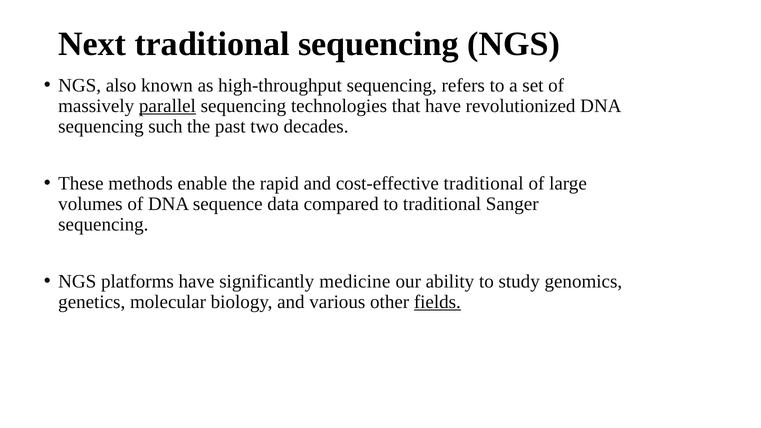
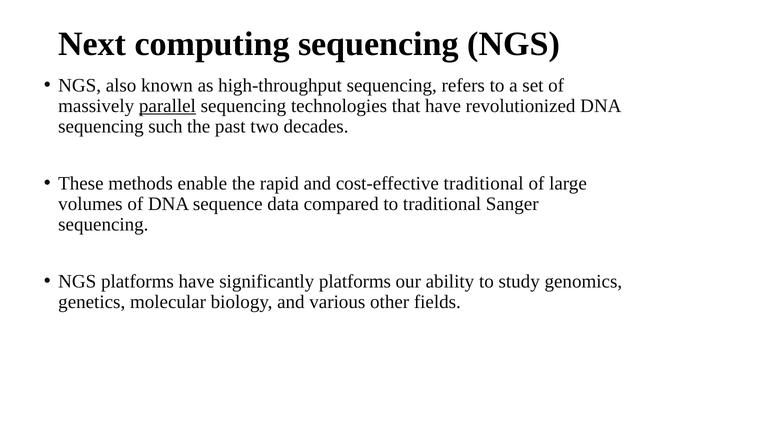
Next traditional: traditional -> computing
significantly medicine: medicine -> platforms
fields underline: present -> none
